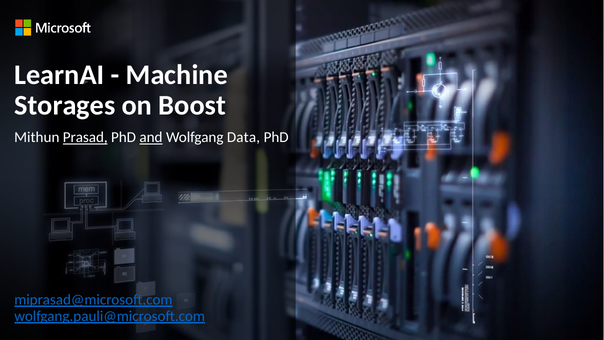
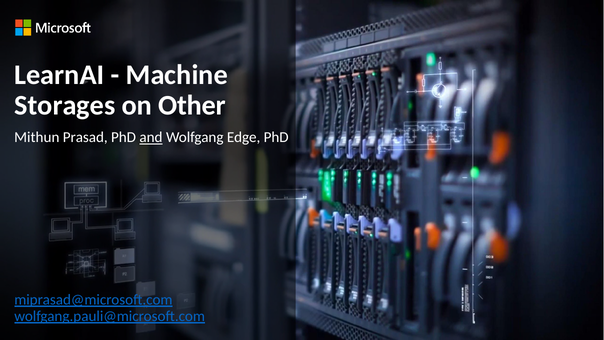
Boost: Boost -> Other
Prasad underline: present -> none
Data: Data -> Edge
